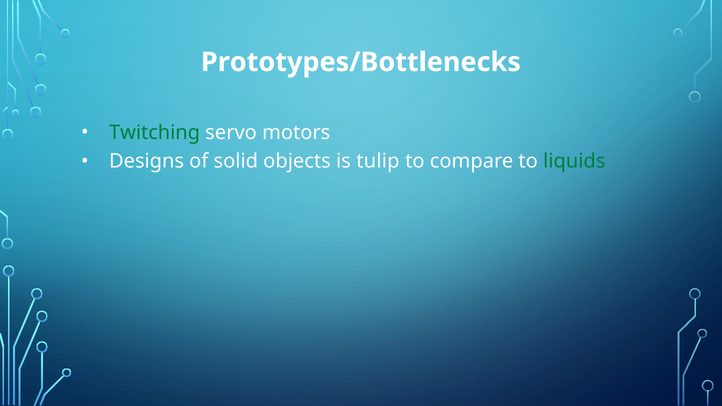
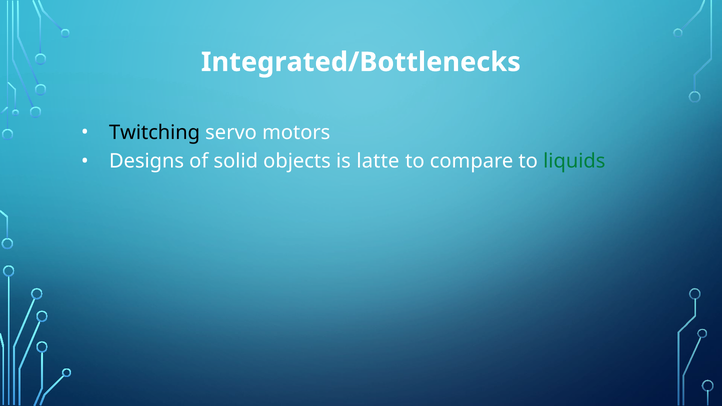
Prototypes/Bottlenecks: Prototypes/Bottlenecks -> Integrated/Bottlenecks
Twitching colour: green -> black
tulip: tulip -> latte
